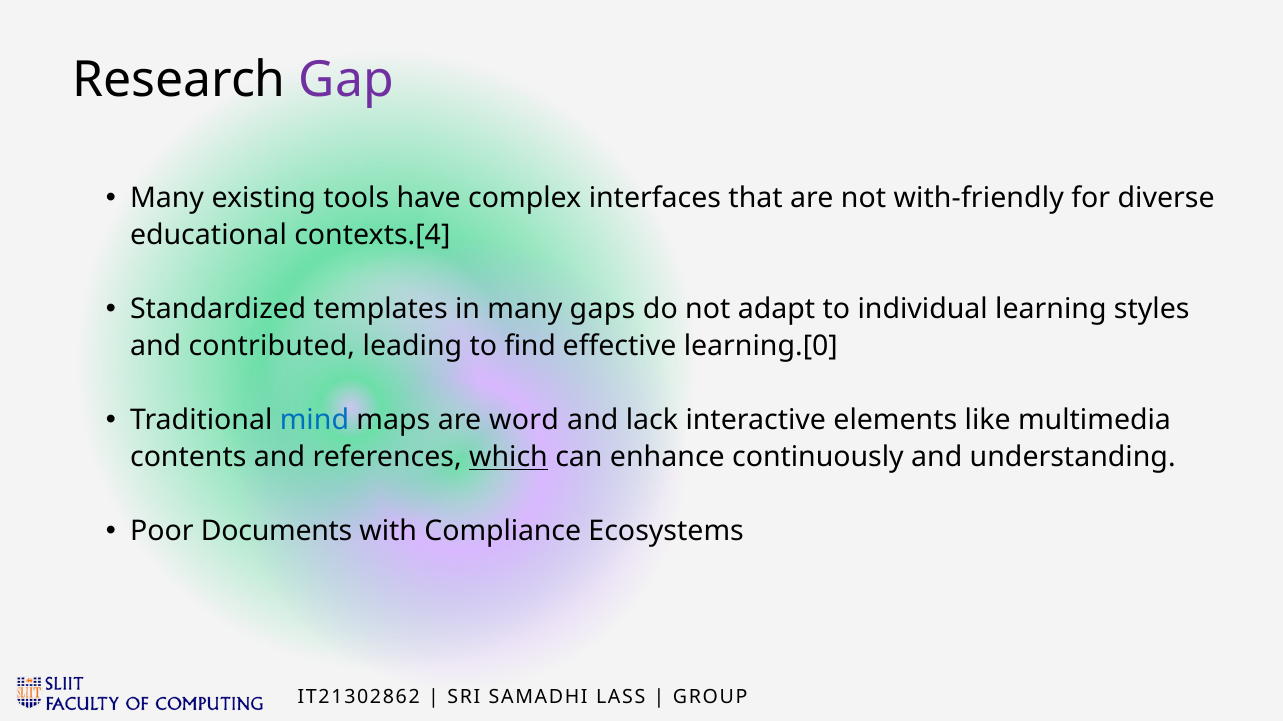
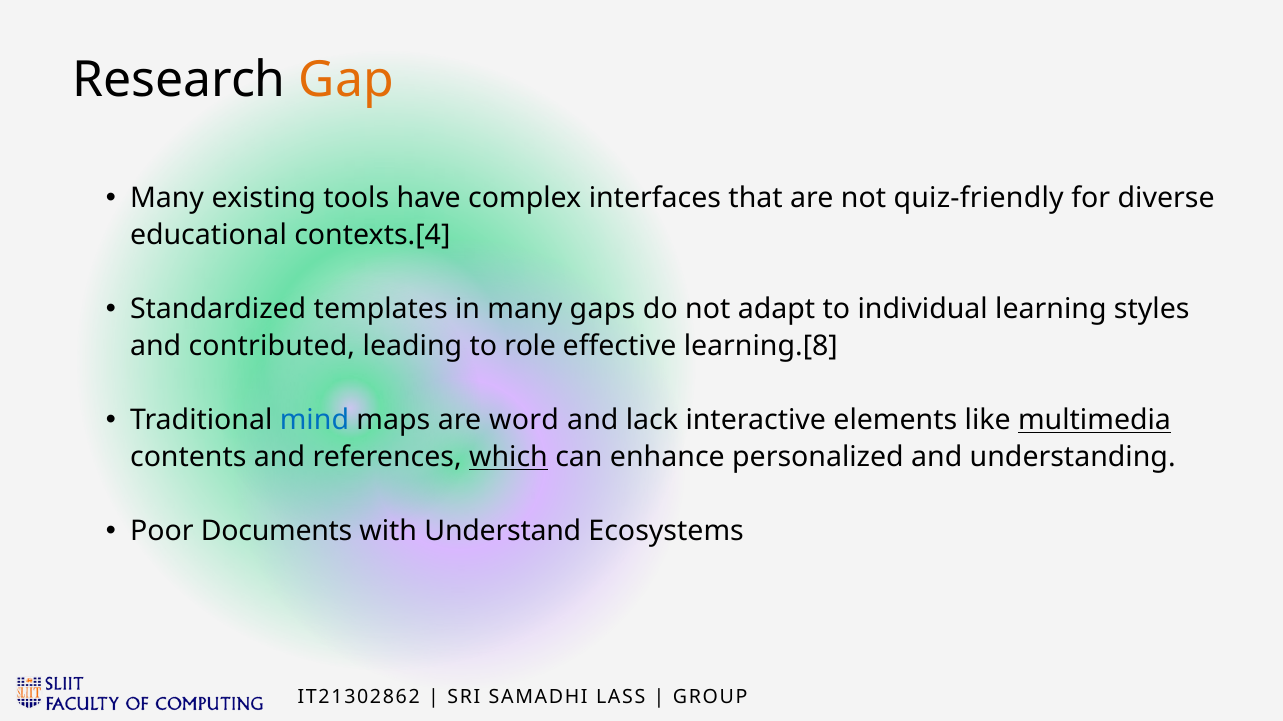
Gap colour: purple -> orange
with-friendly: with-friendly -> quiz-friendly
find: find -> role
learning.[0: learning.[0 -> learning.[8
multimedia underline: none -> present
continuously: continuously -> personalized
Compliance: Compliance -> Understand
